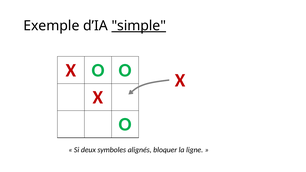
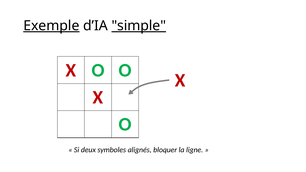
Exemple underline: none -> present
